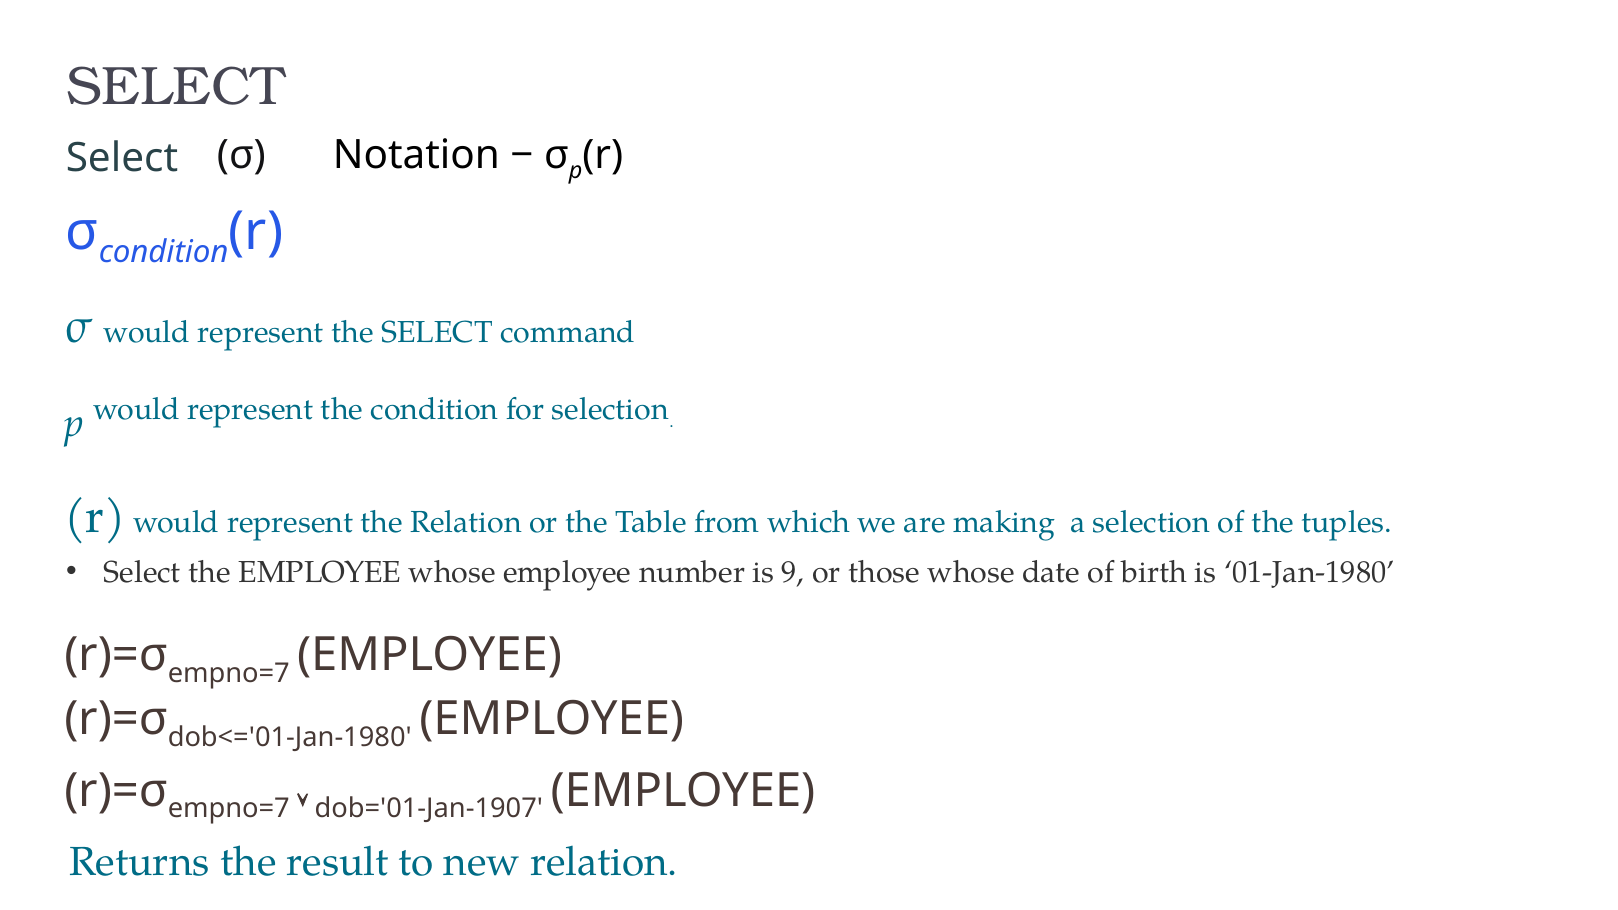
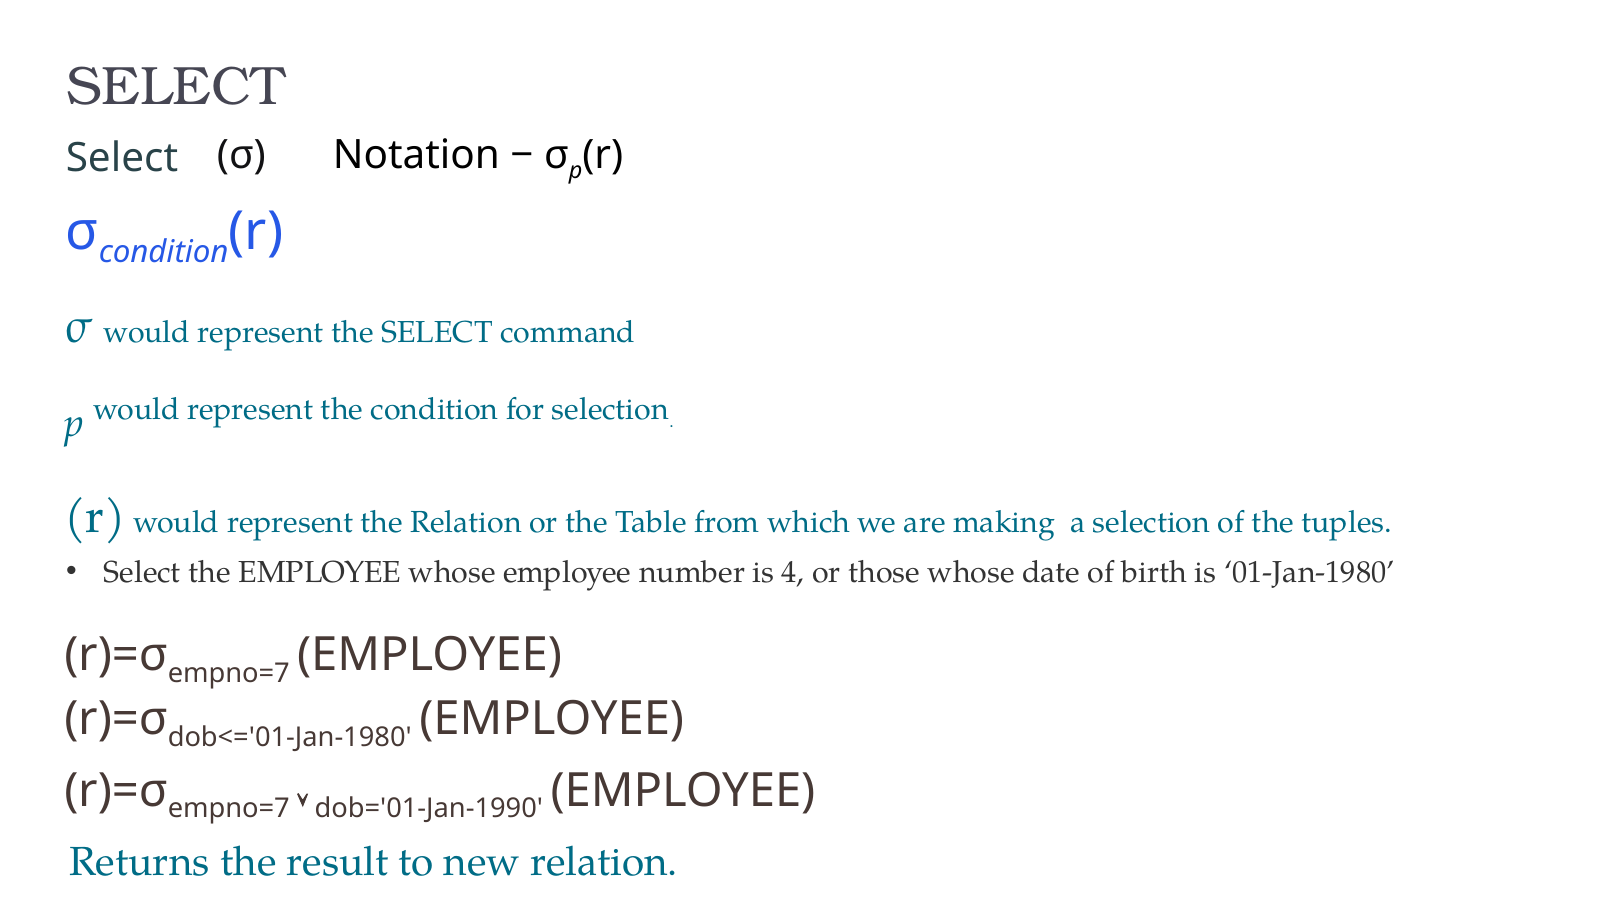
9: 9 -> 4
dob='01-Jan-1907: dob='01-Jan-1907 -> dob='01-Jan-1990
